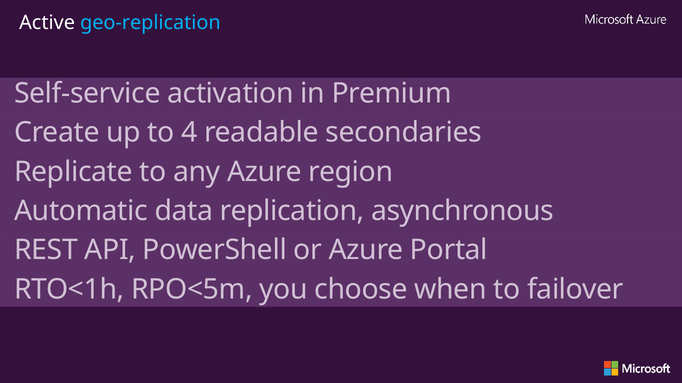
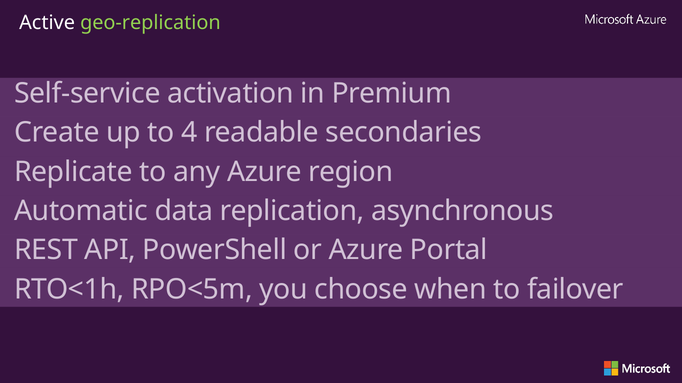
geo-replication colour: light blue -> light green
